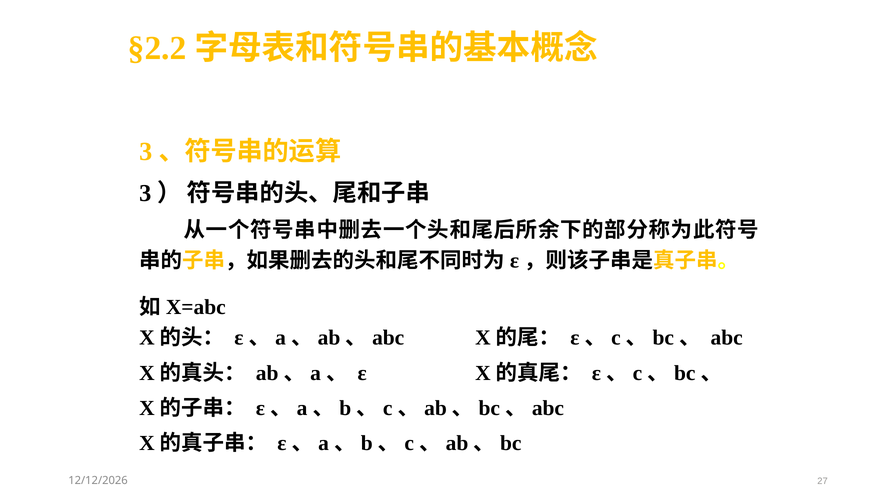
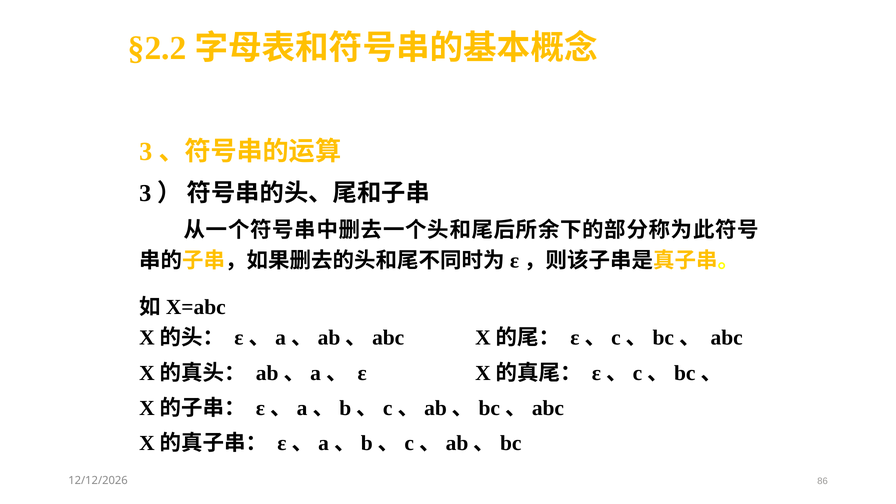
27: 27 -> 86
